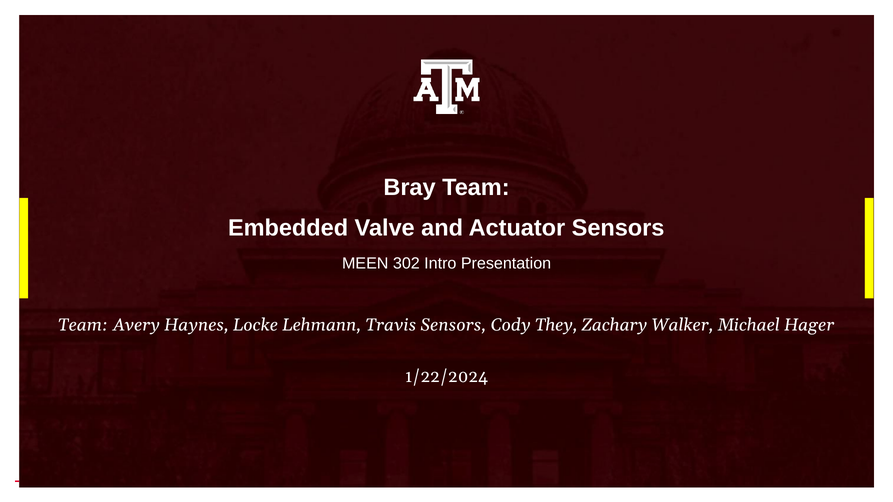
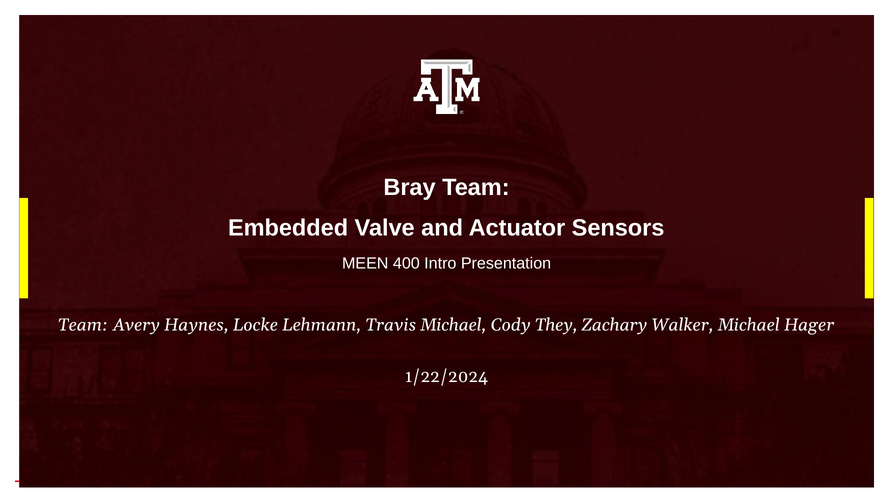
302: 302 -> 400
Travis Sensors: Sensors -> Michael
